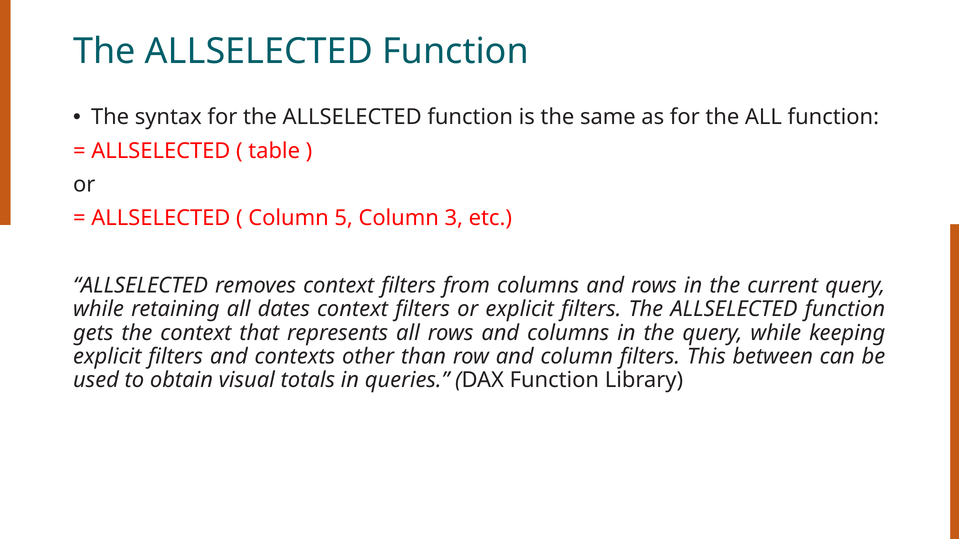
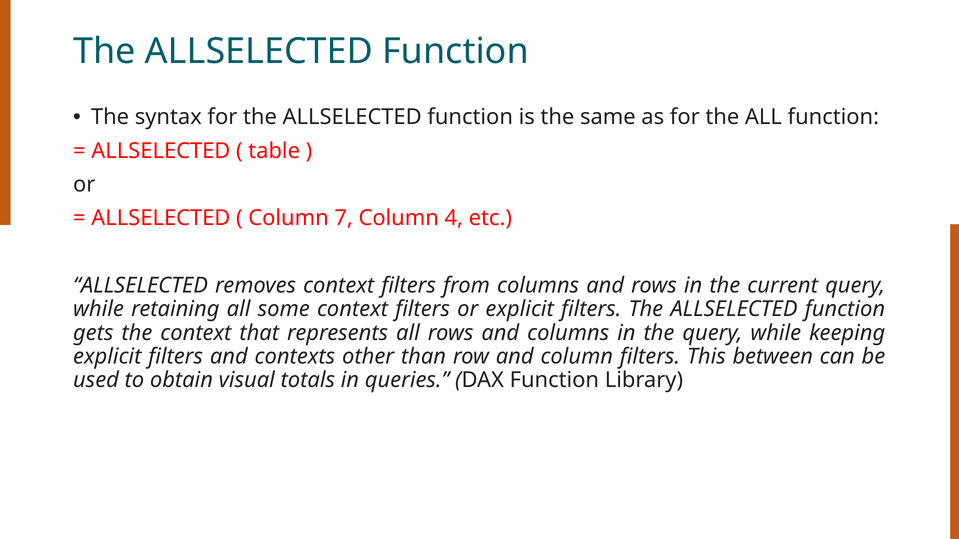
5: 5 -> 7
3: 3 -> 4
dates: dates -> some
